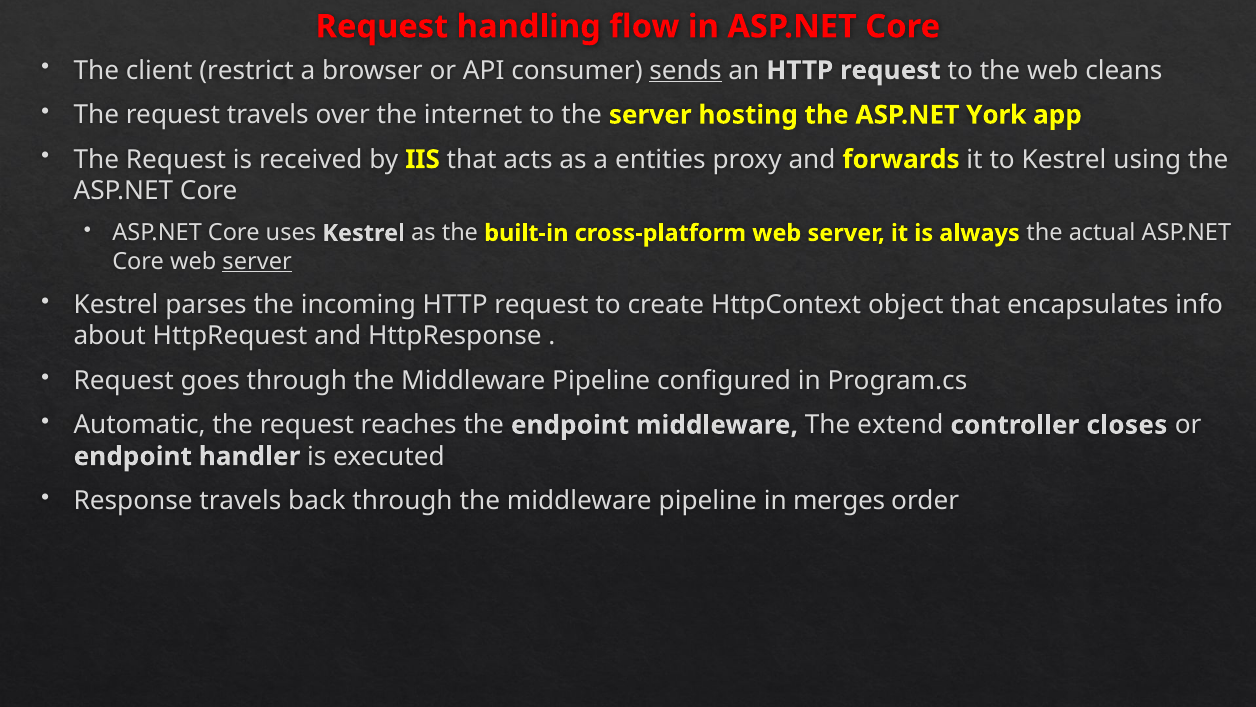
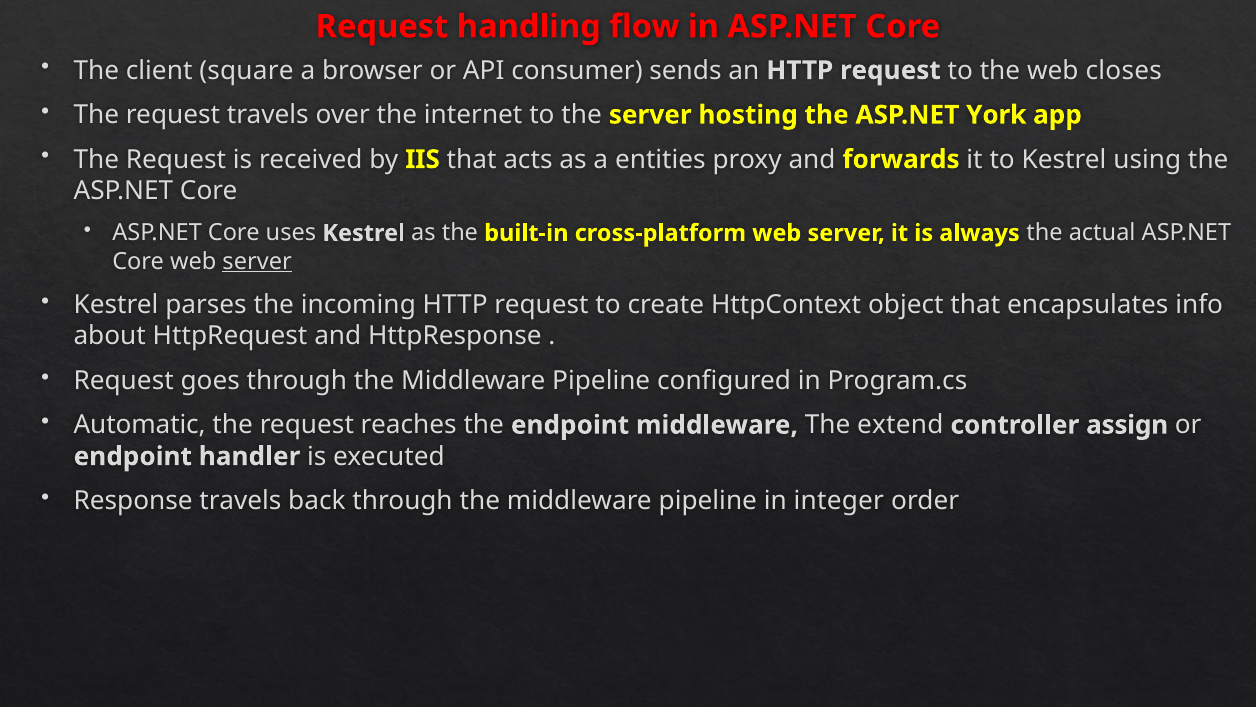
restrict: restrict -> square
sends underline: present -> none
cleans: cleans -> closes
closes: closes -> assign
merges: merges -> integer
